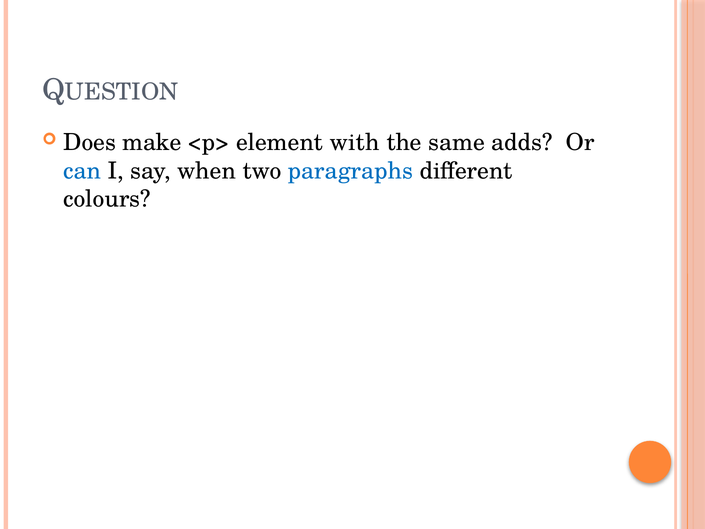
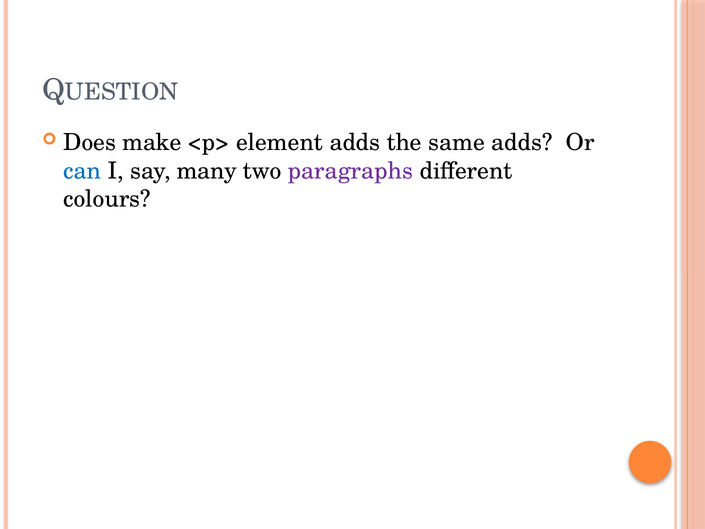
element with: with -> adds
when: when -> many
paragraphs colour: blue -> purple
